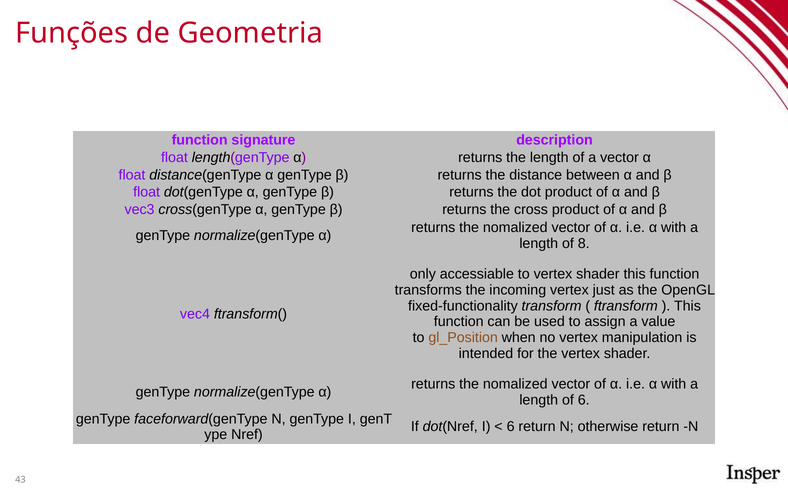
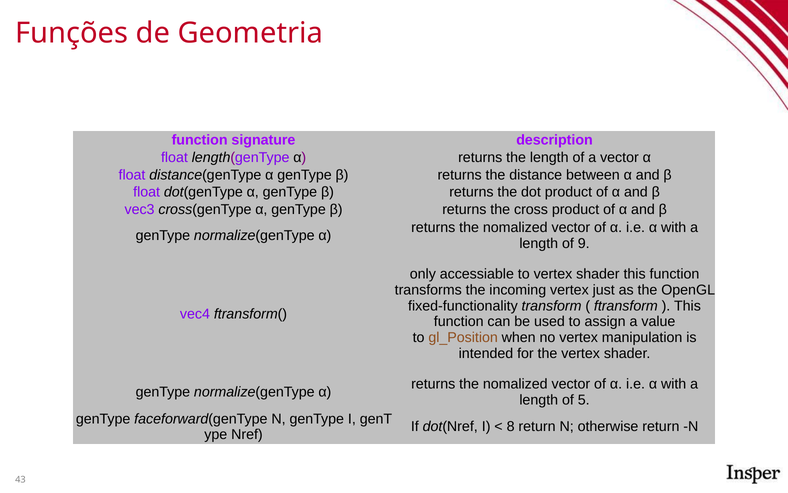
8: 8 -> 9
of 6: 6 -> 5
6 at (511, 426): 6 -> 8
